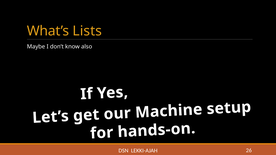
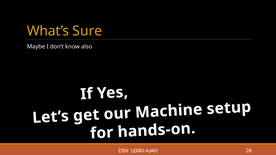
Lists: Lists -> Sure
